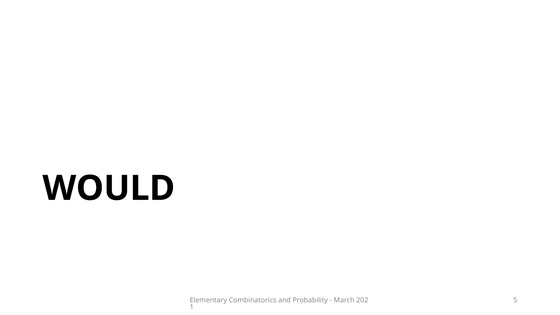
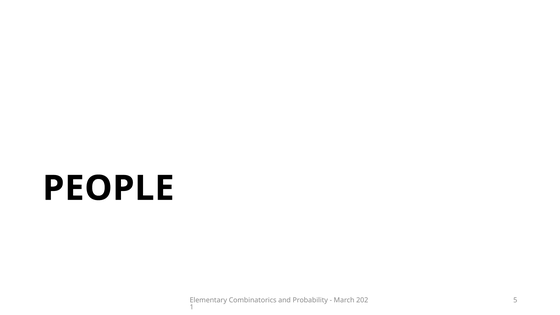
WOULD: WOULD -> PEOPLE
